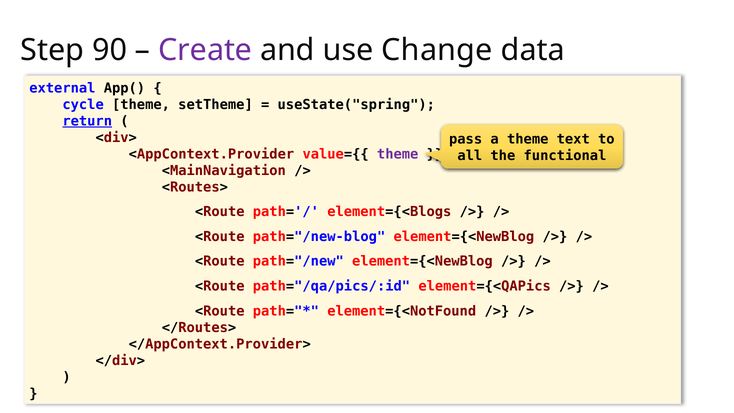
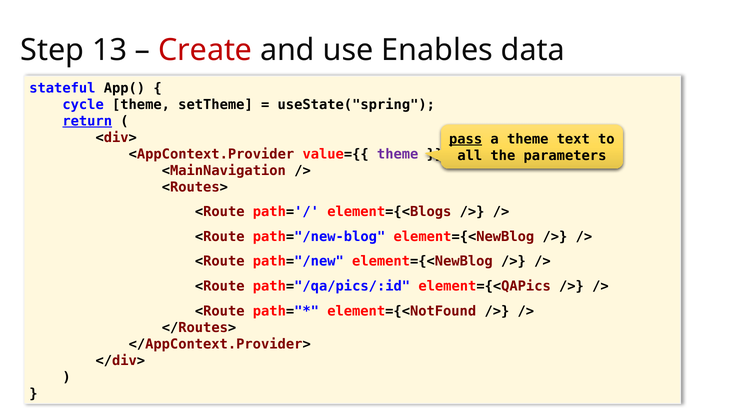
90: 90 -> 13
Create colour: purple -> red
Change: Change -> Enables
external: external -> stateful
pass underline: none -> present
functional: functional -> parameters
